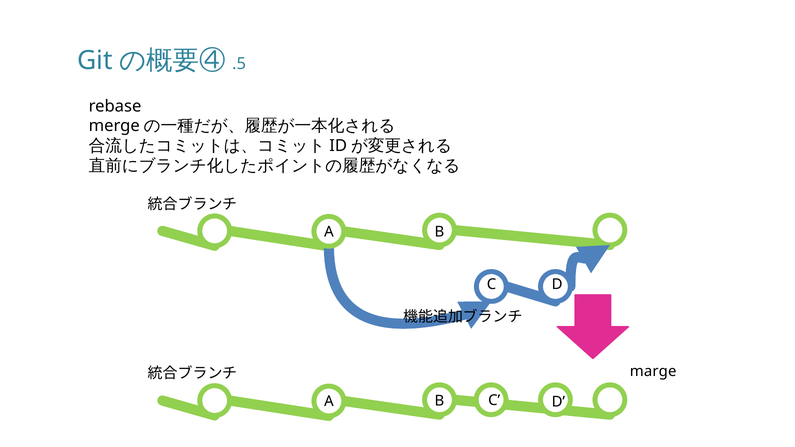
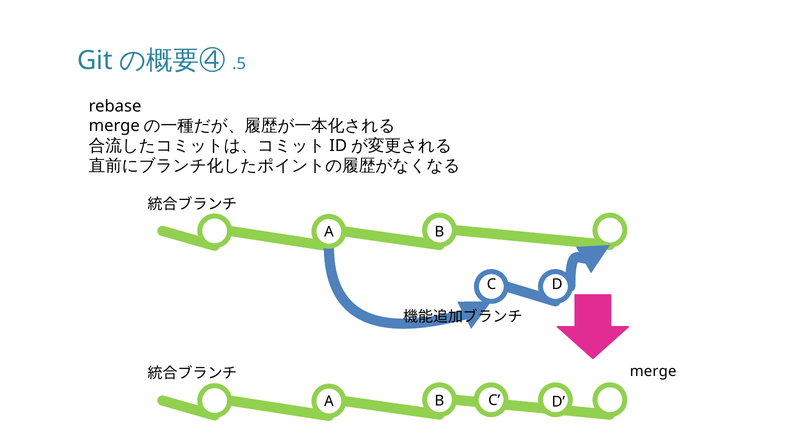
marge: marge -> merge
